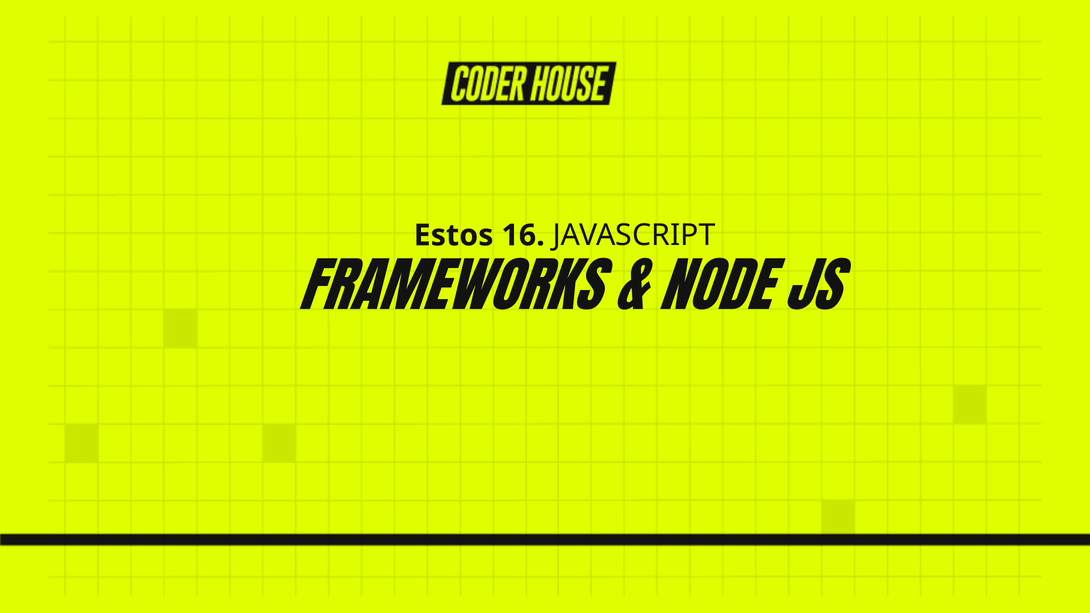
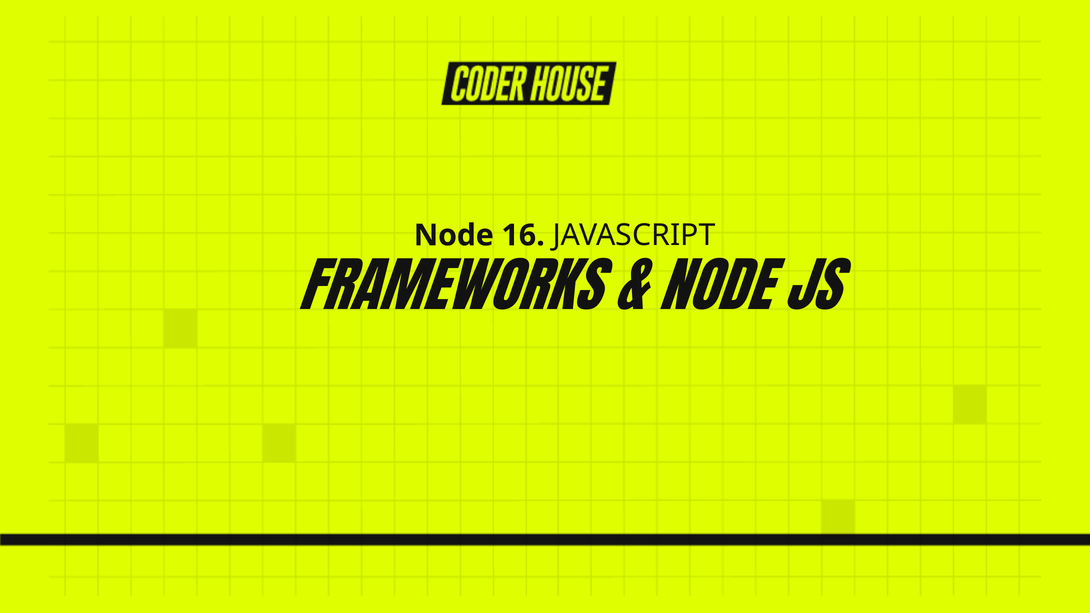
Estos at (454, 235): Estos -> Node
